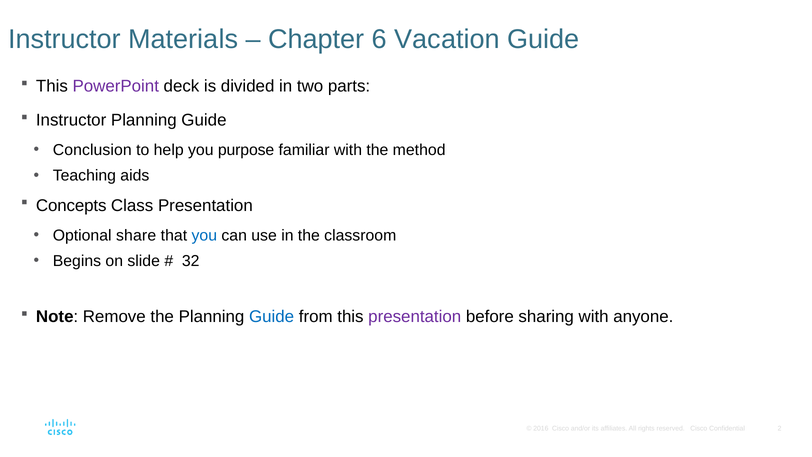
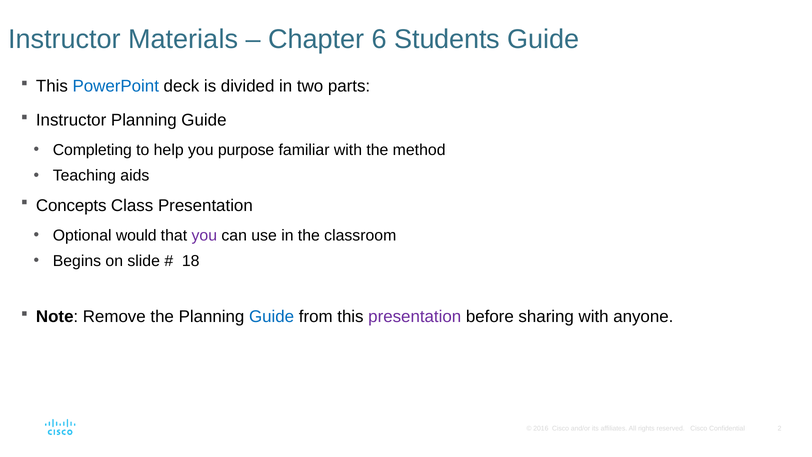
Vacation: Vacation -> Students
PowerPoint colour: purple -> blue
Conclusion: Conclusion -> Completing
share: share -> would
you at (204, 235) colour: blue -> purple
32: 32 -> 18
